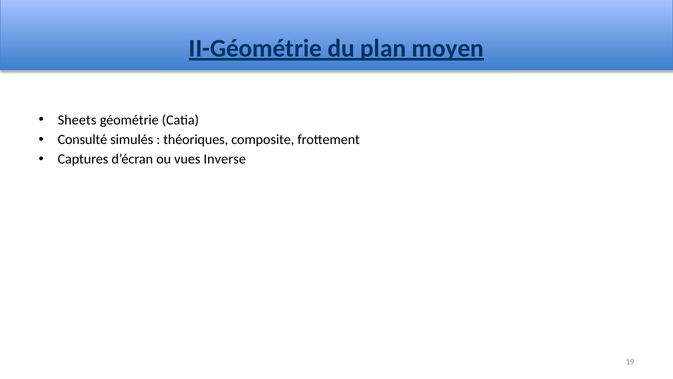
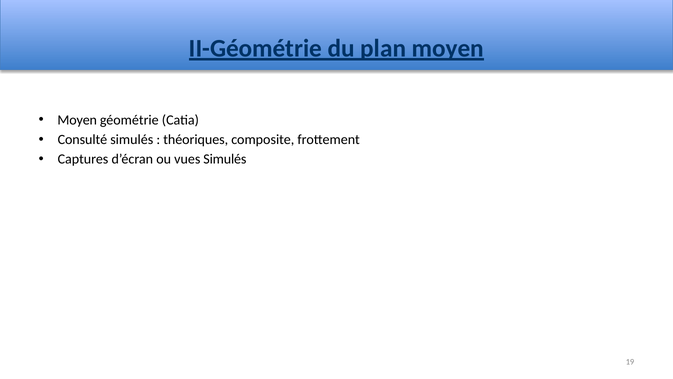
Sheets at (77, 120): Sheets -> Moyen
vues Inverse: Inverse -> Simulés
